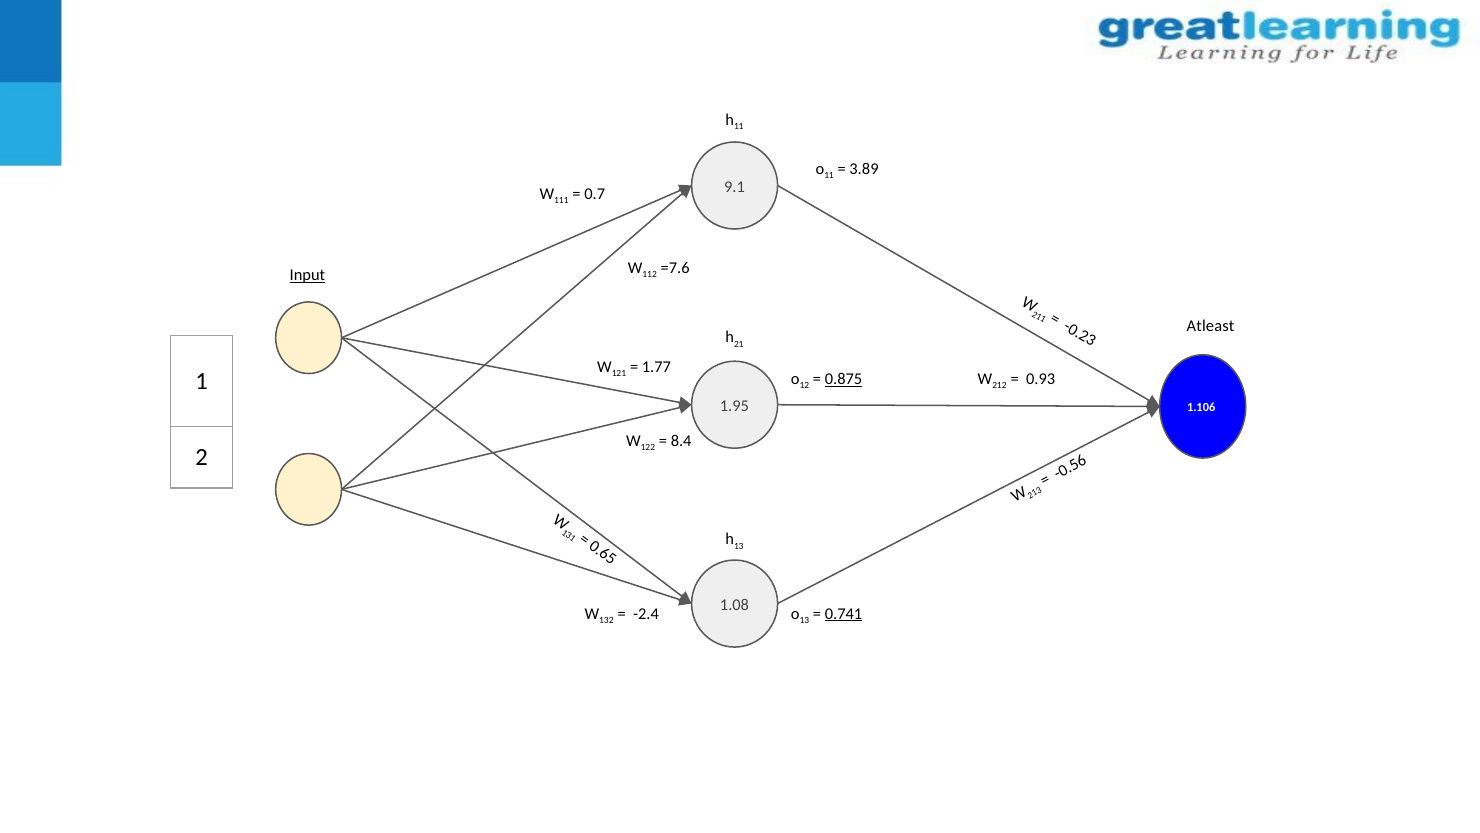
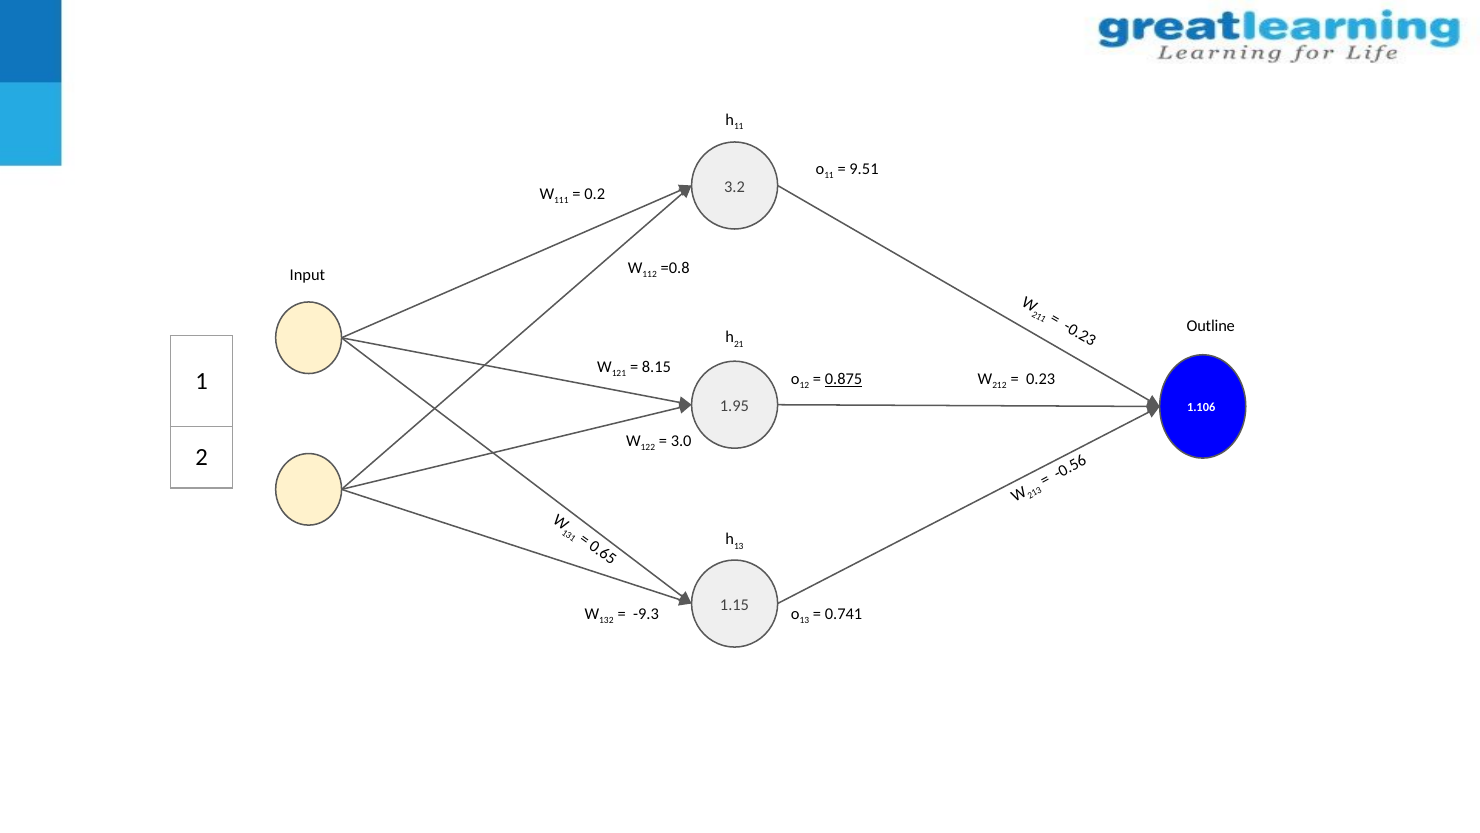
3.89: 3.89 -> 9.51
9.1: 9.1 -> 3.2
0.7: 0.7 -> 0.2
=7.6: =7.6 -> =0.8
Input underline: present -> none
Atleast: Atleast -> Outline
1.77: 1.77 -> 8.15
0.93: 0.93 -> 0.23
8.4: 8.4 -> 3.0
1.08: 1.08 -> 1.15
-2.4: -2.4 -> -9.3
0.741 underline: present -> none
